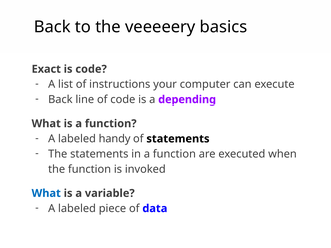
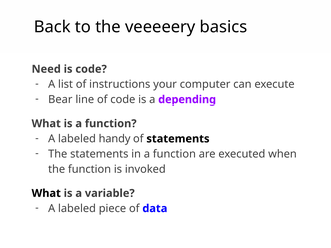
Exact: Exact -> Need
Back at (60, 100): Back -> Bear
What at (46, 193) colour: blue -> black
